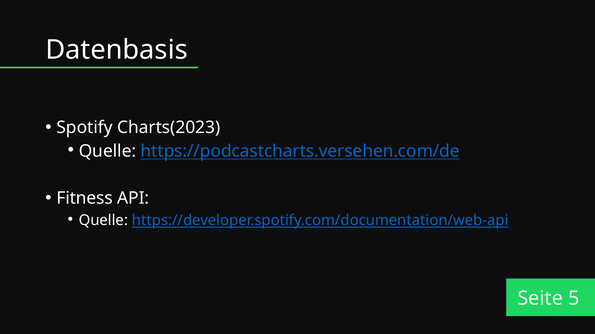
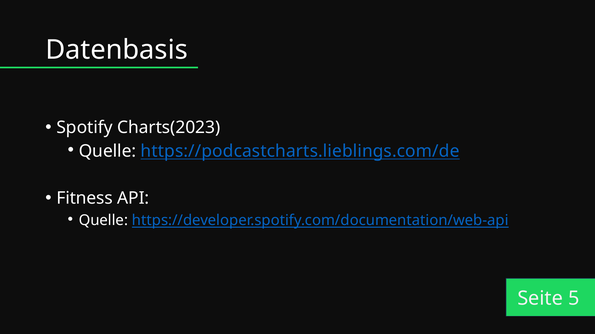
https://podcastcharts.versehen.com/de: https://podcastcharts.versehen.com/de -> https://podcastcharts.lieblings.com/de
